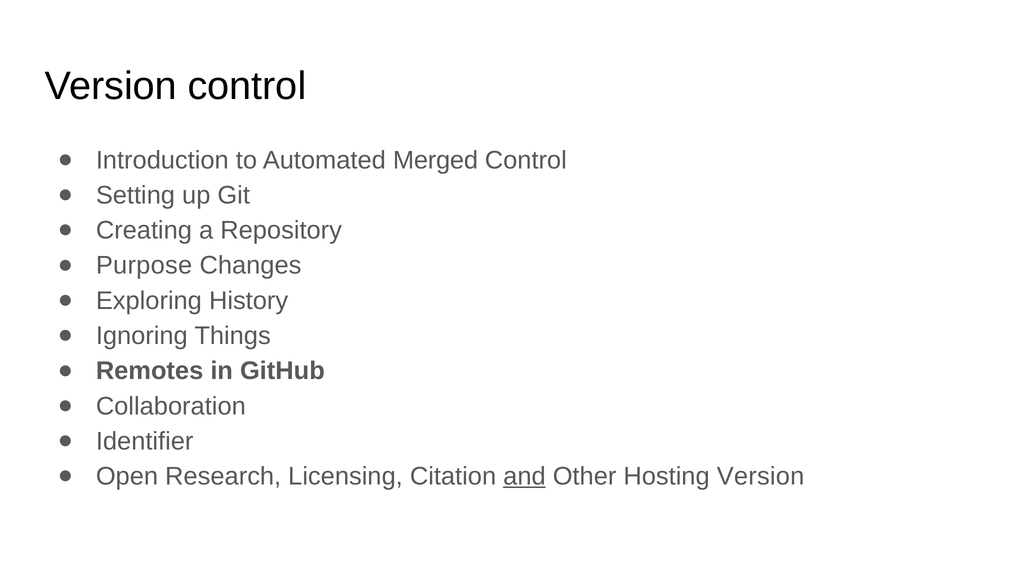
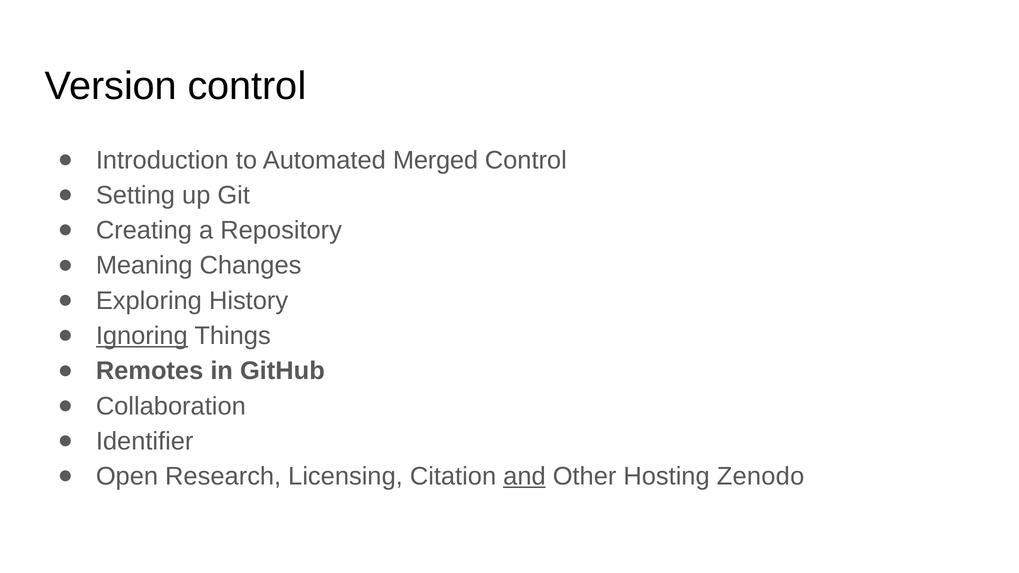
Purpose: Purpose -> Meaning
Ignoring underline: none -> present
Hosting Version: Version -> Zenodo
